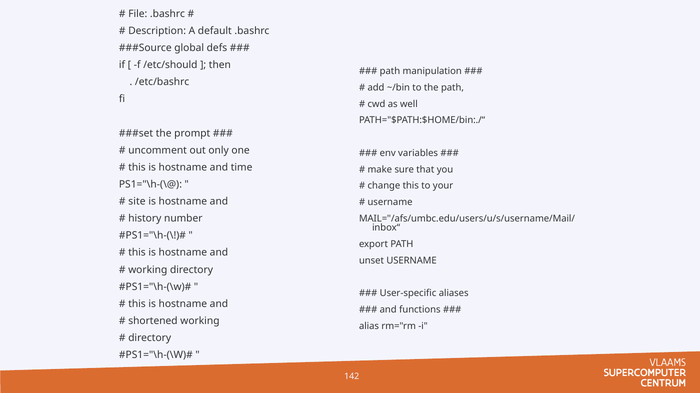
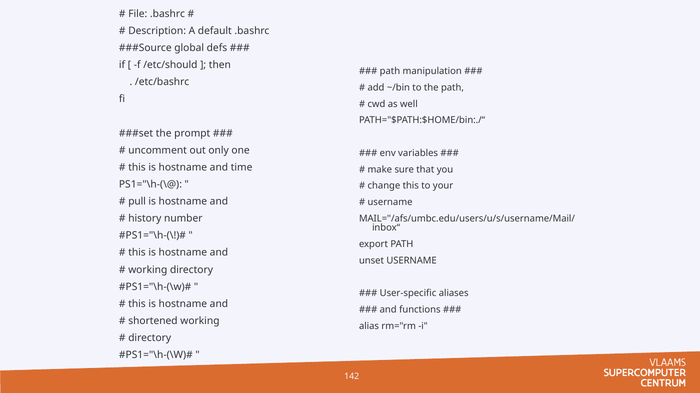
site: site -> pull
